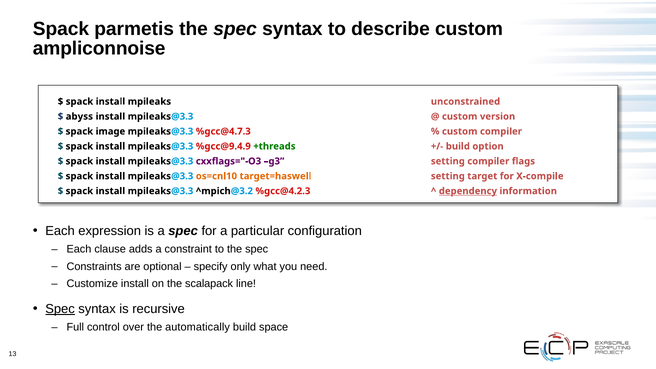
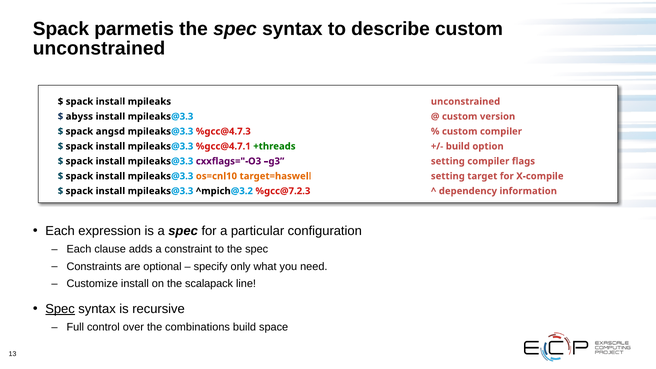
ampliconnoise at (99, 48): ampliconnoise -> unconstrained
image: image -> angsd
%gcc@9.4.9: %gcc@9.4.9 -> %gcc@4.7.1
%gcc@4.2.3: %gcc@4.2.3 -> %gcc@7.2.3
dependency underline: present -> none
automatically: automatically -> combinations
